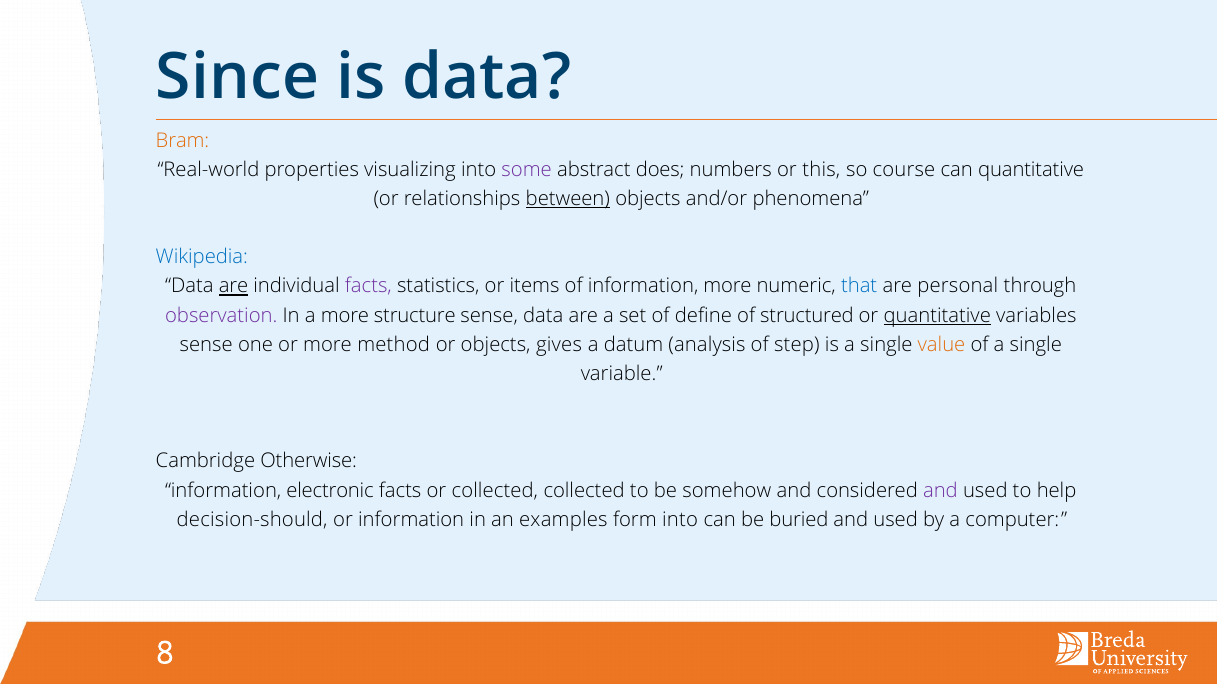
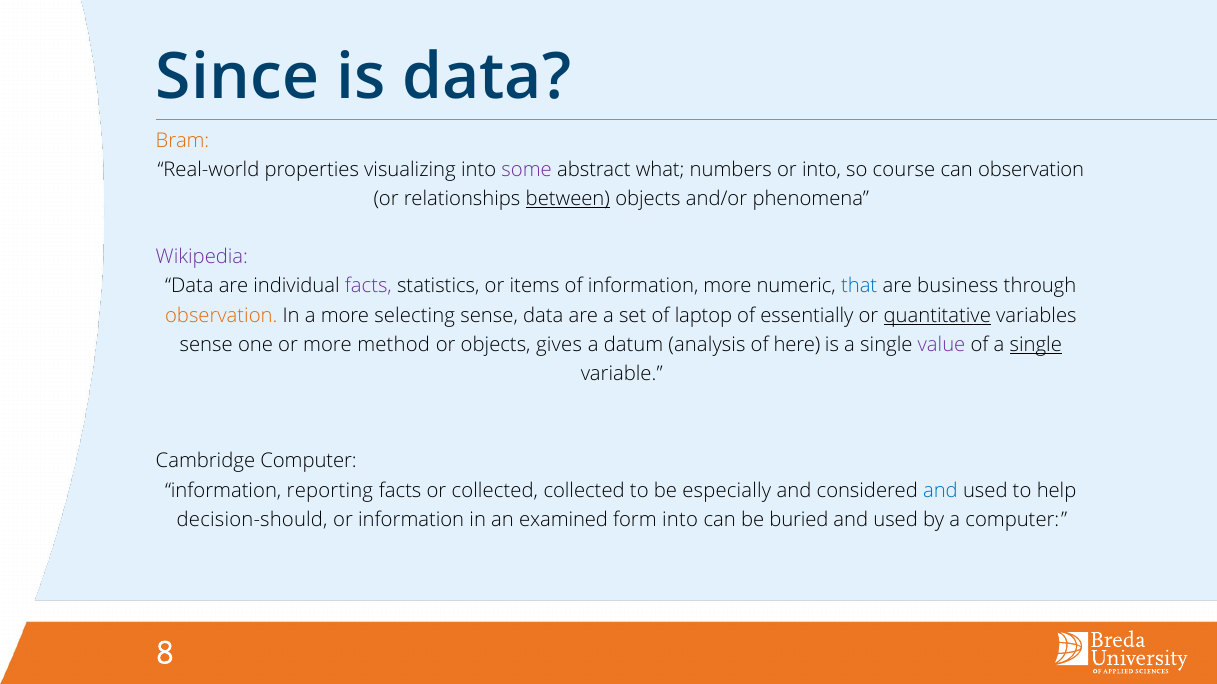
does: does -> what
or this: this -> into
can quantitative: quantitative -> observation
Wikipedia colour: blue -> purple
are at (234, 287) underline: present -> none
personal: personal -> business
observation at (221, 316) colour: purple -> orange
structure: structure -> selecting
define: define -> laptop
structured: structured -> essentially
step: step -> here
value colour: orange -> purple
single at (1036, 345) underline: none -> present
Cambridge Otherwise: Otherwise -> Computer
electronic: electronic -> reporting
somehow: somehow -> especially
and at (940, 491) colour: purple -> blue
examples: examples -> examined
